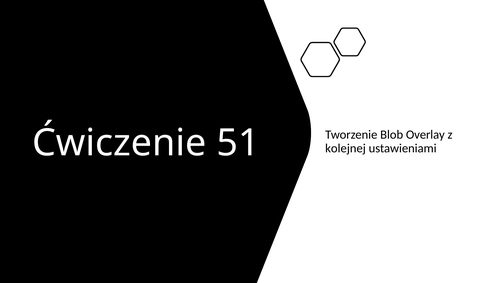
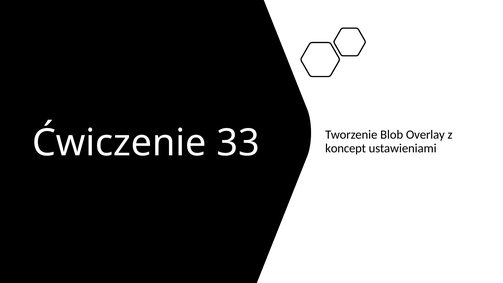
51: 51 -> 33
kolejnej: kolejnej -> koncept
